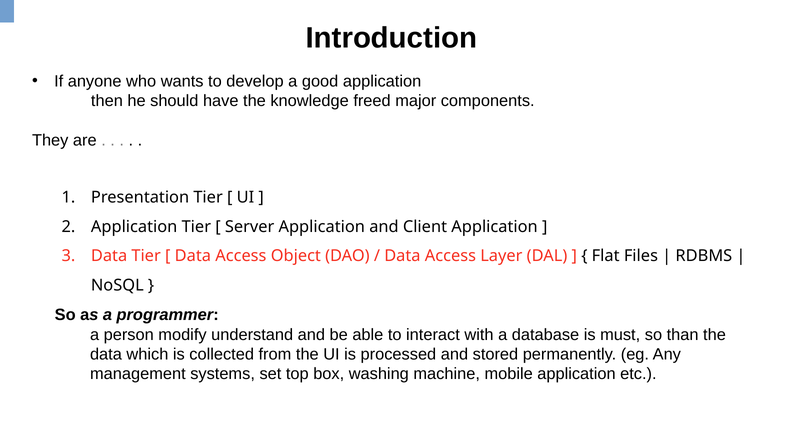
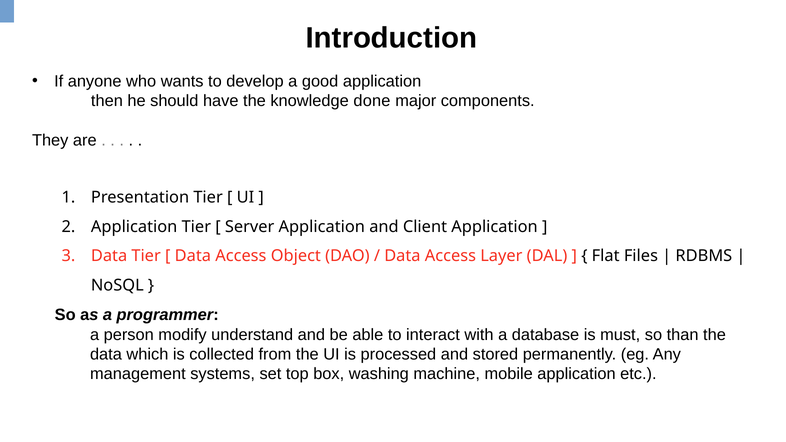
freed: freed -> done
